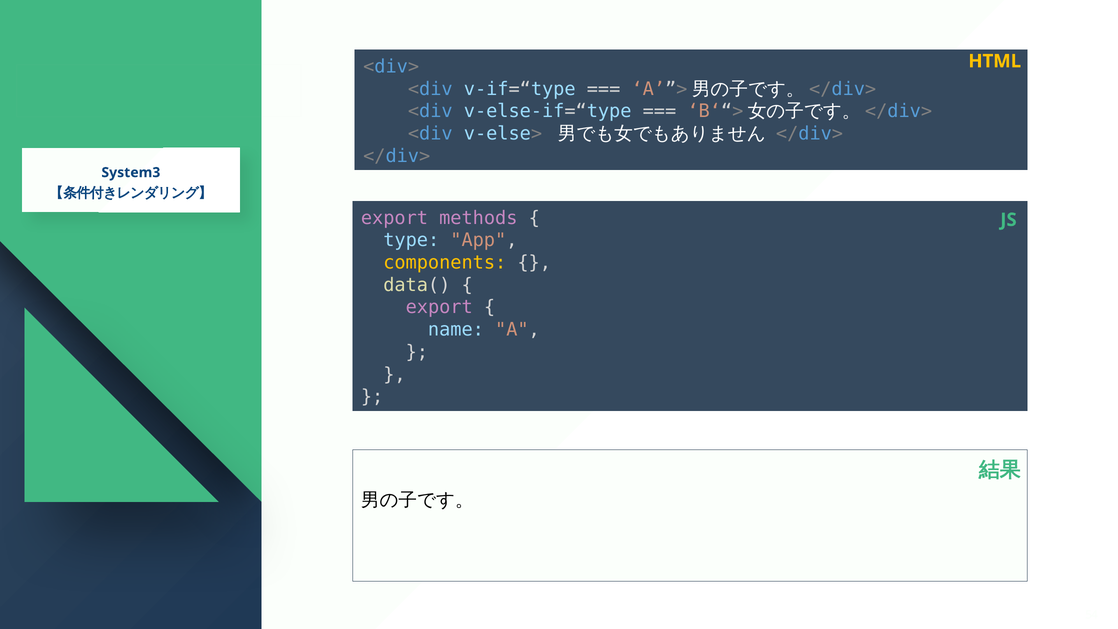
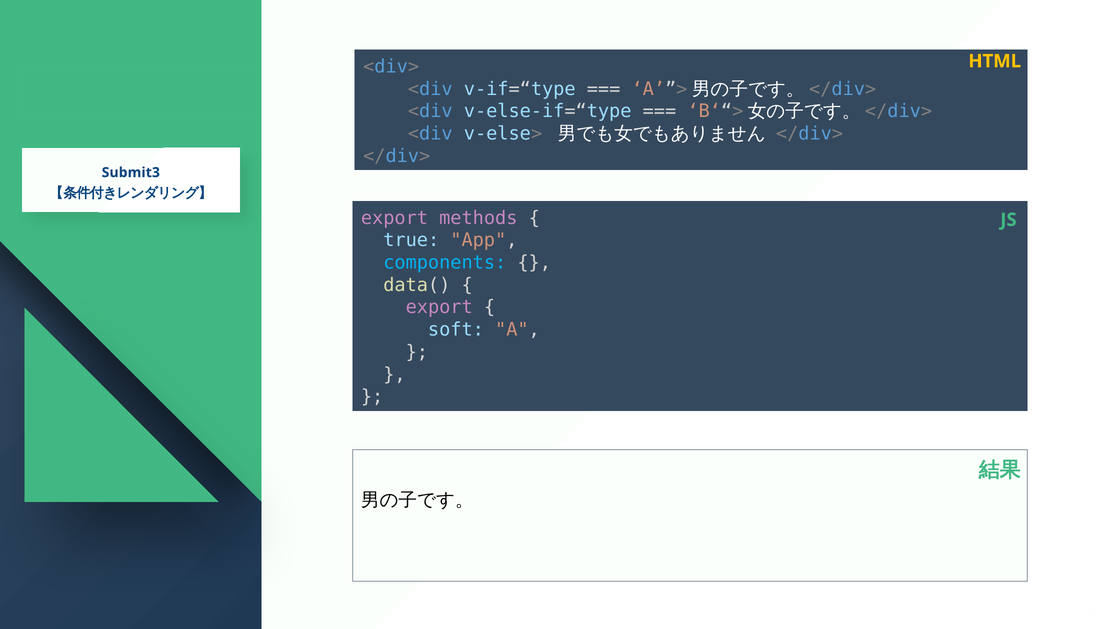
System3: System3 -> Submit3
type: type -> true
components colour: yellow -> light blue
name: name -> soft
